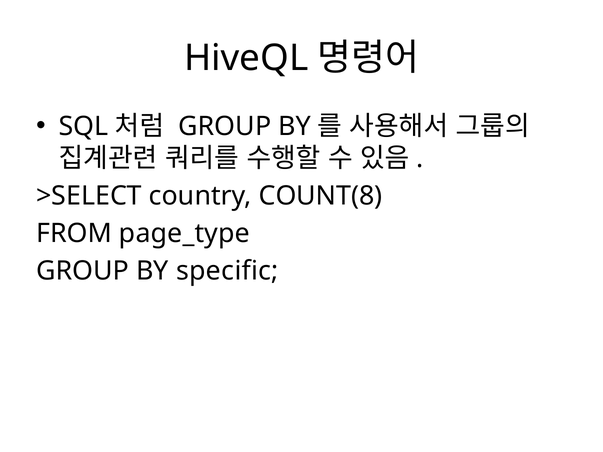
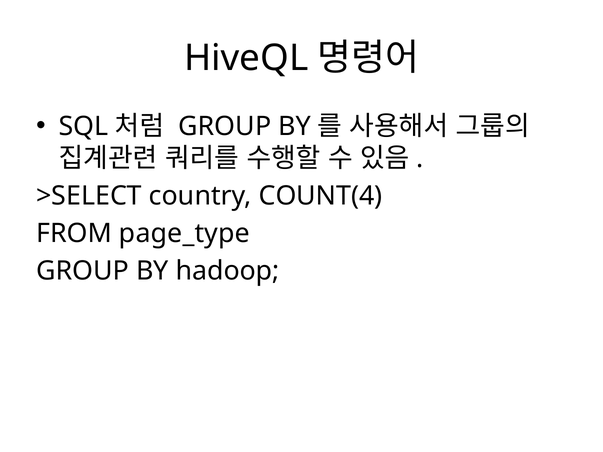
COUNT(8: COUNT(8 -> COUNT(4
specific: specific -> hadoop
